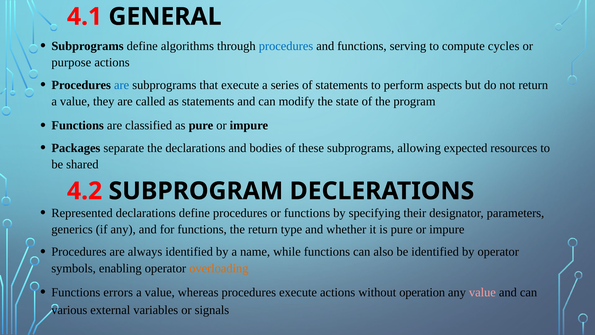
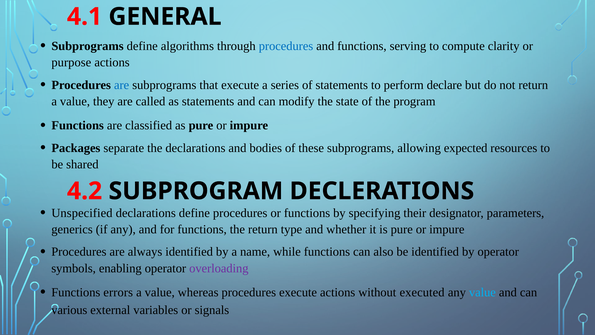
cycles: cycles -> clarity
aspects: aspects -> declare
Represented: Represented -> Unspecified
overloading colour: orange -> purple
operation: operation -> executed
value at (482, 292) colour: pink -> light blue
